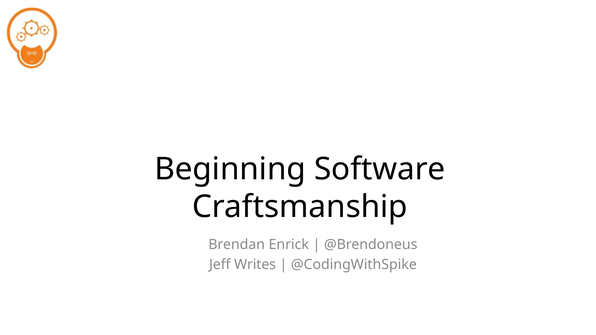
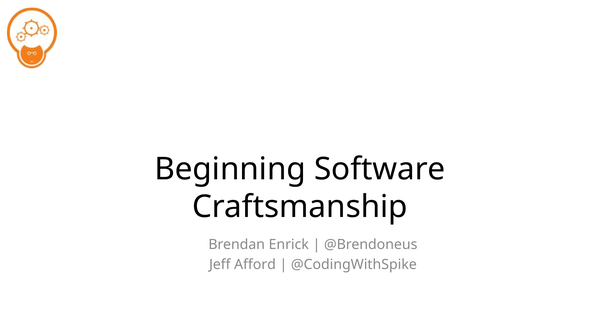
Writes: Writes -> Afford
